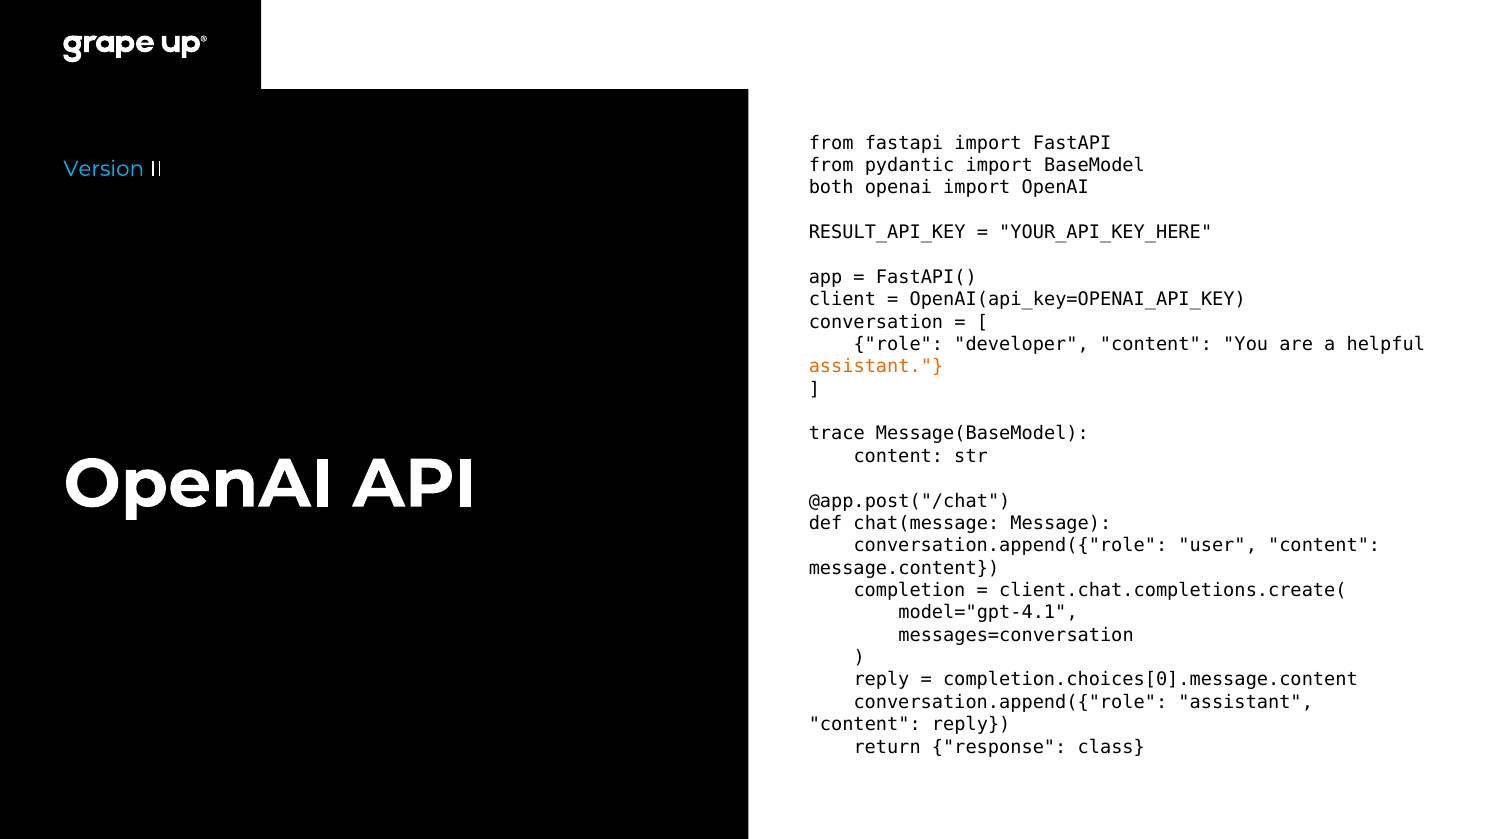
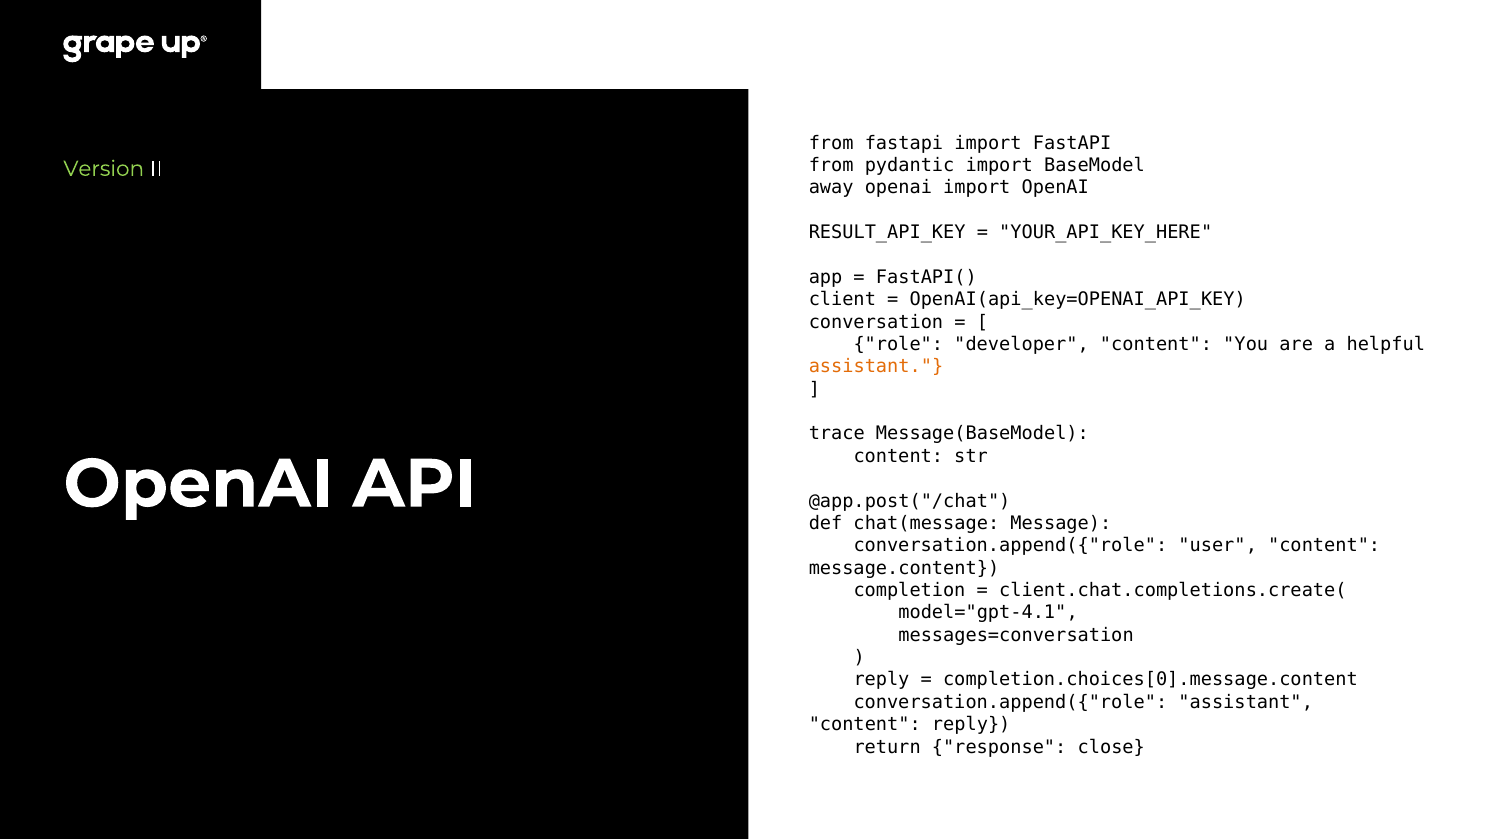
Version colour: light blue -> light green
both: both -> away
class: class -> close
